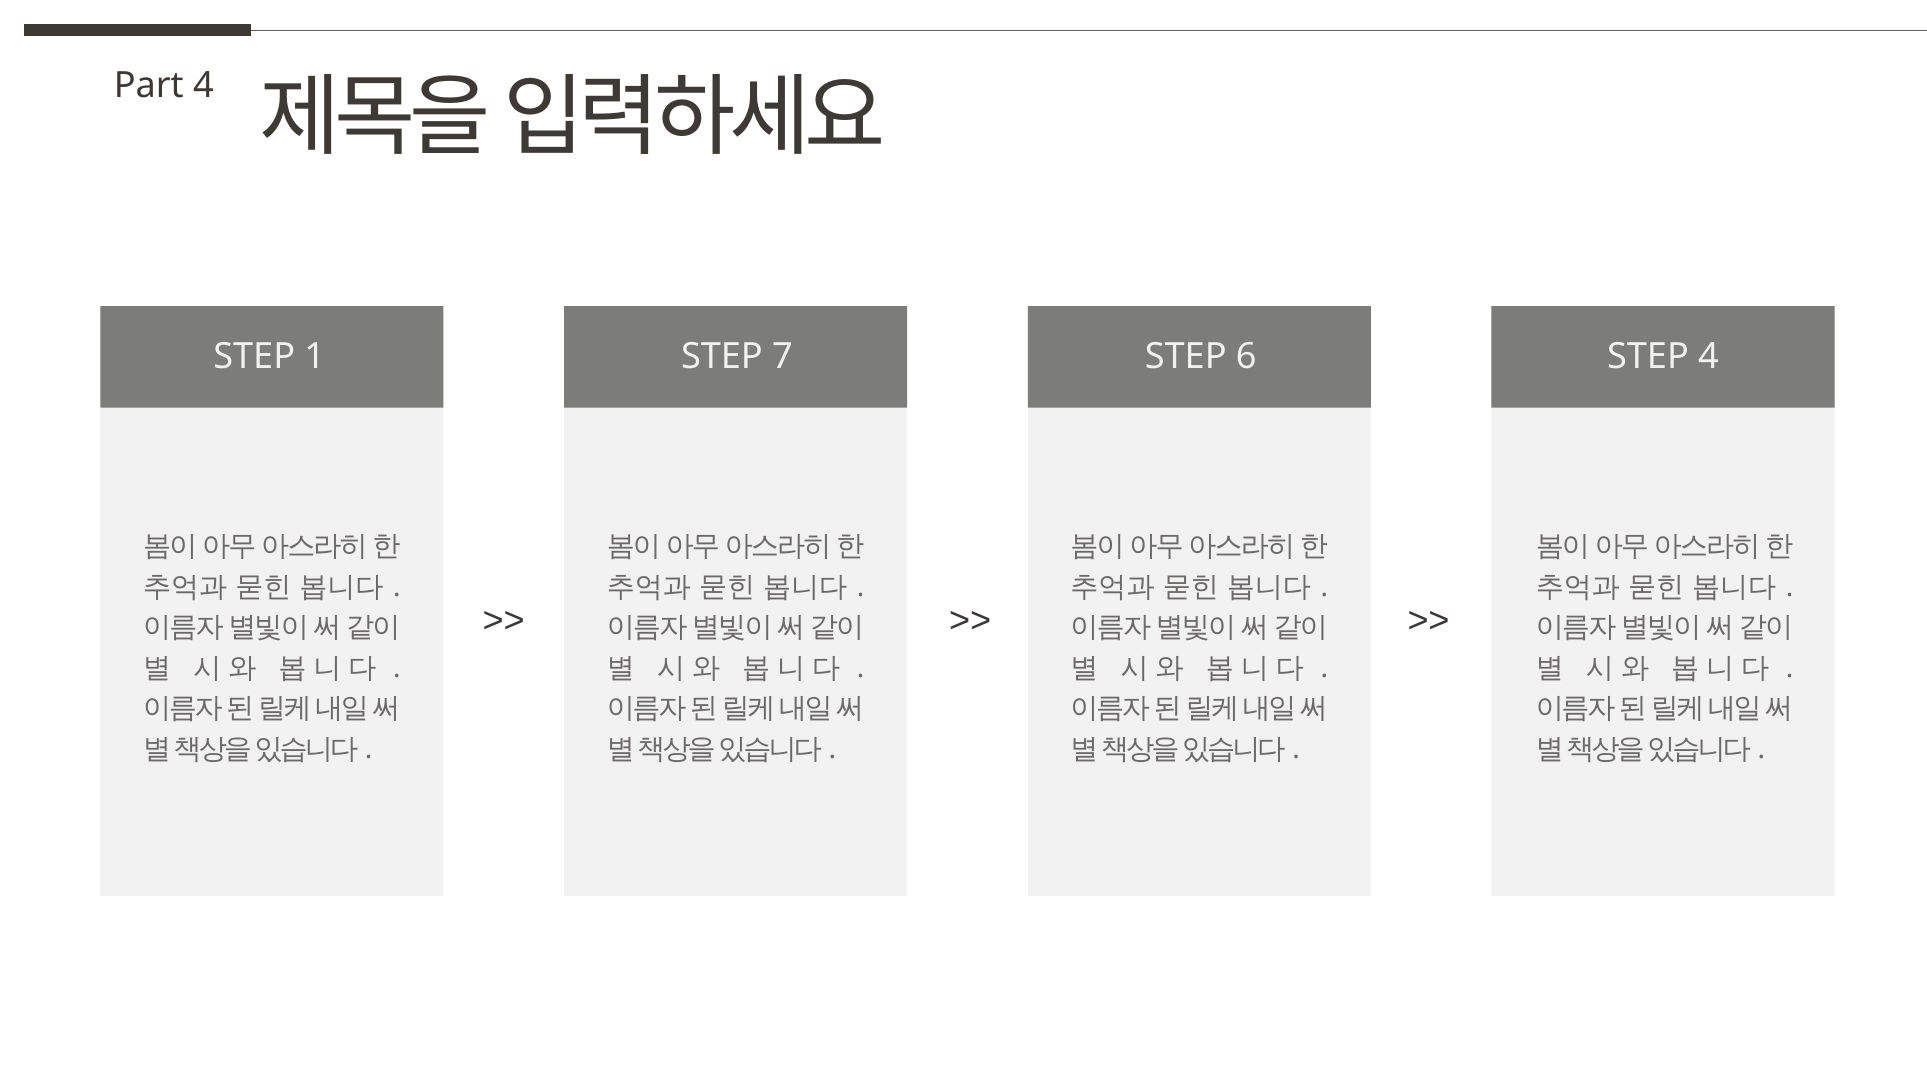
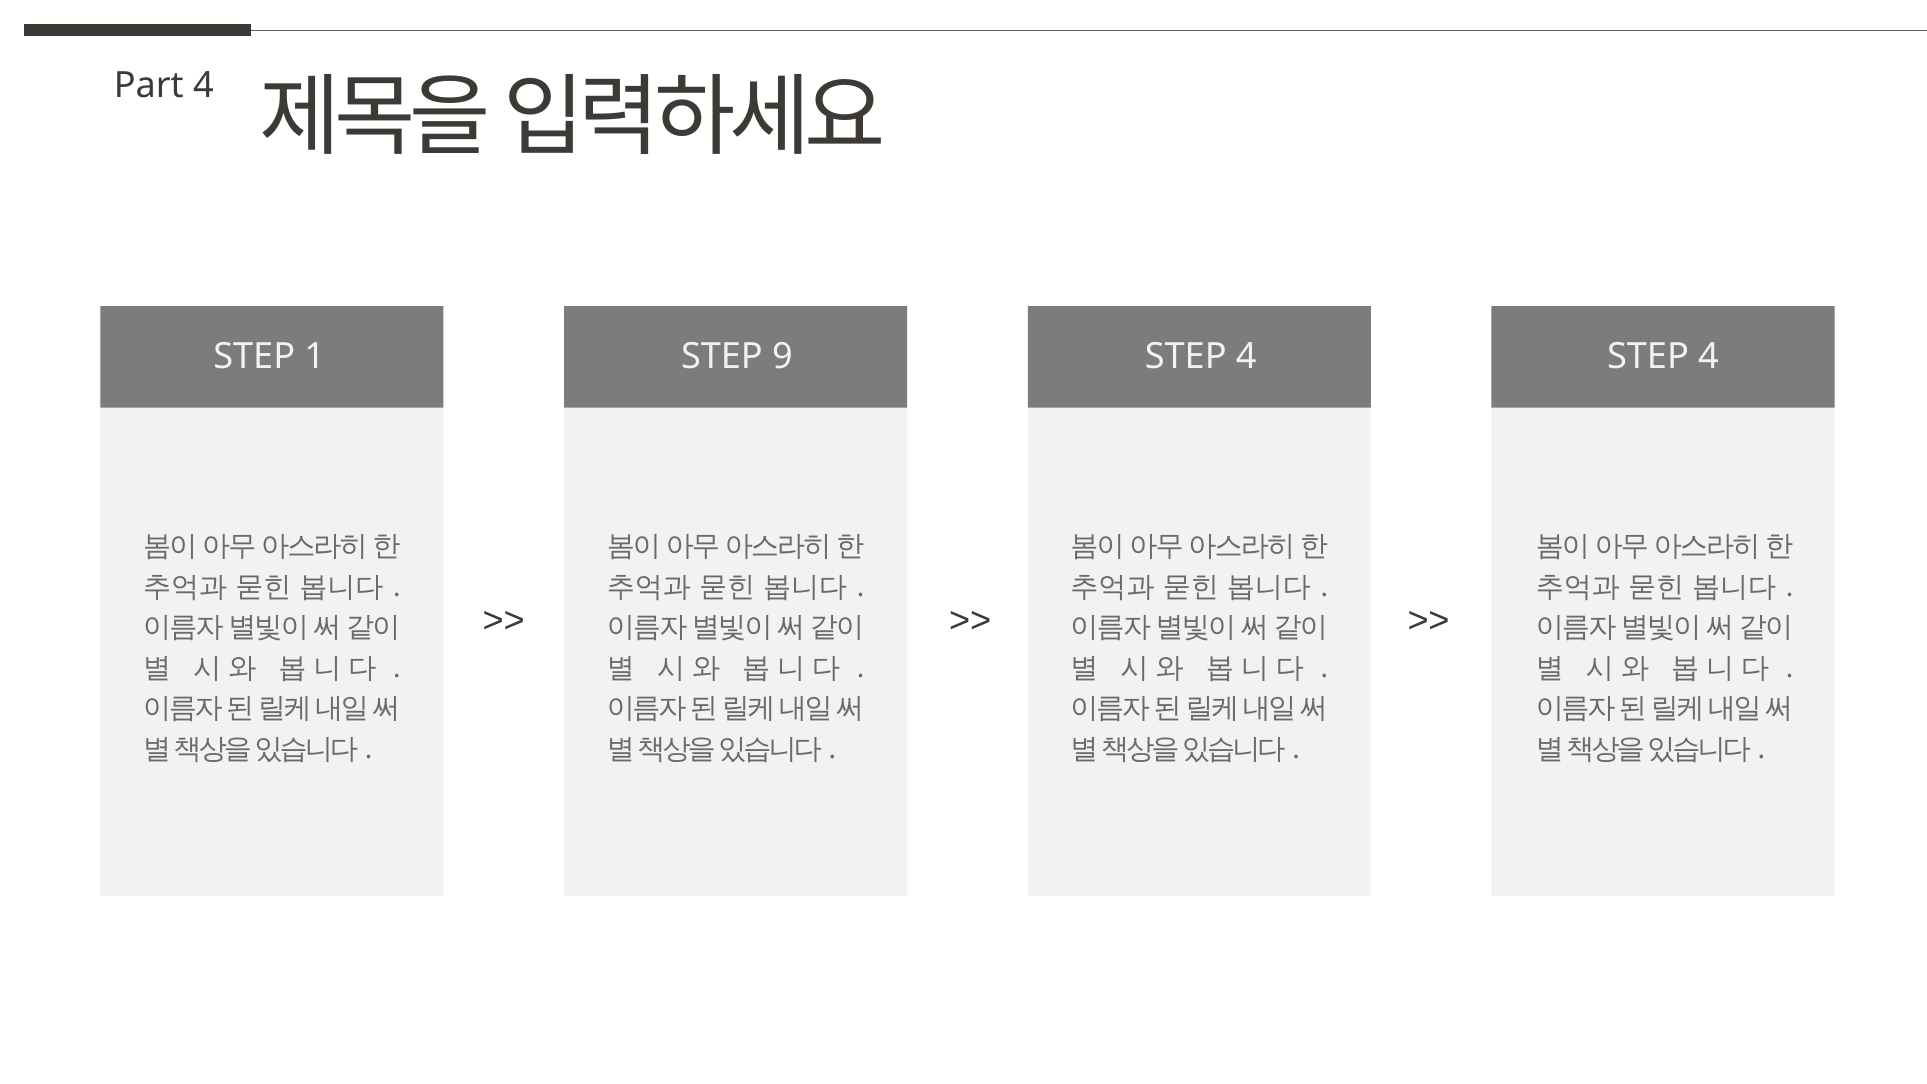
7: 7 -> 9
6 at (1246, 357): 6 -> 4
